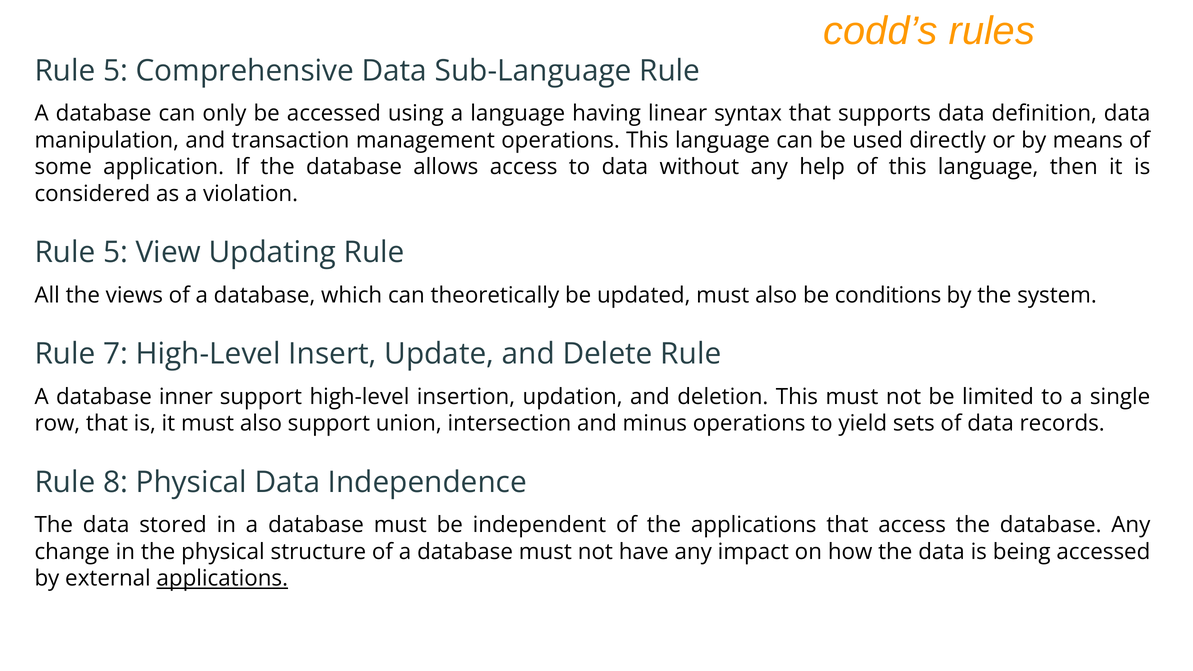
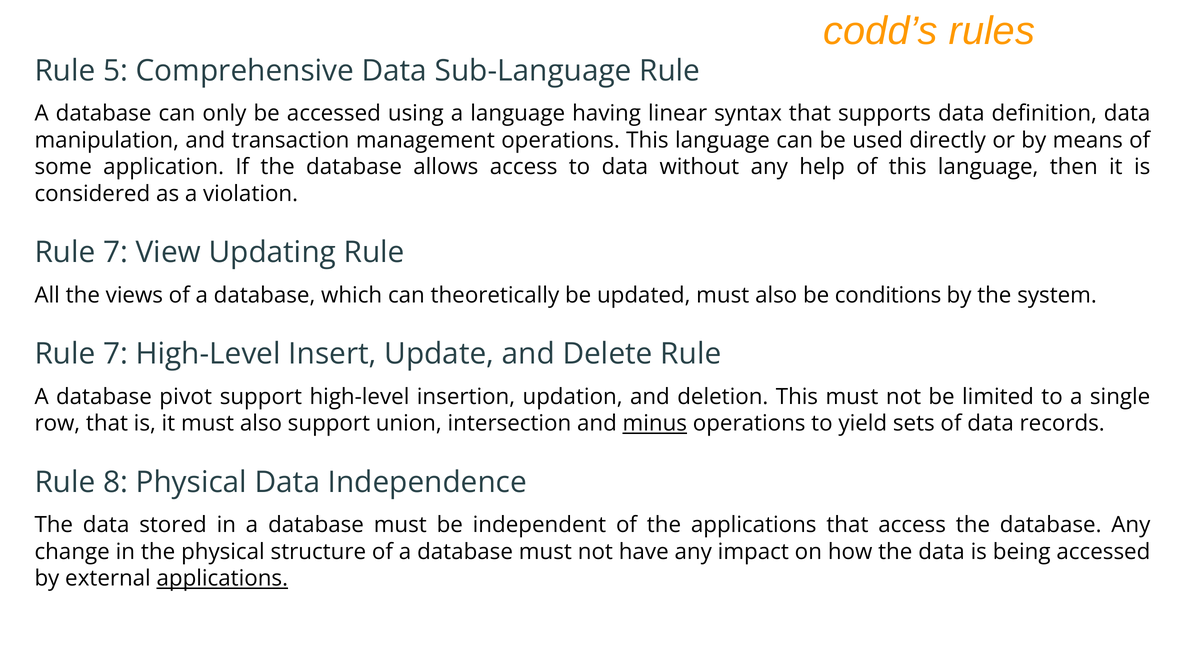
5 at (116, 253): 5 -> 7
inner: inner -> pivot
minus underline: none -> present
